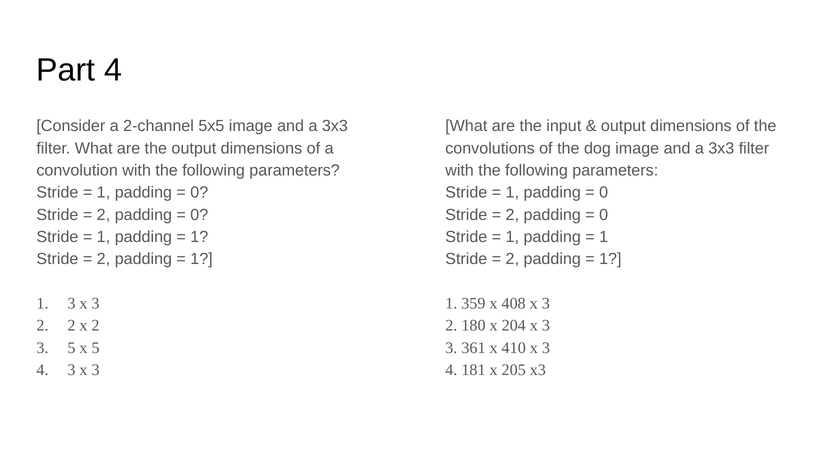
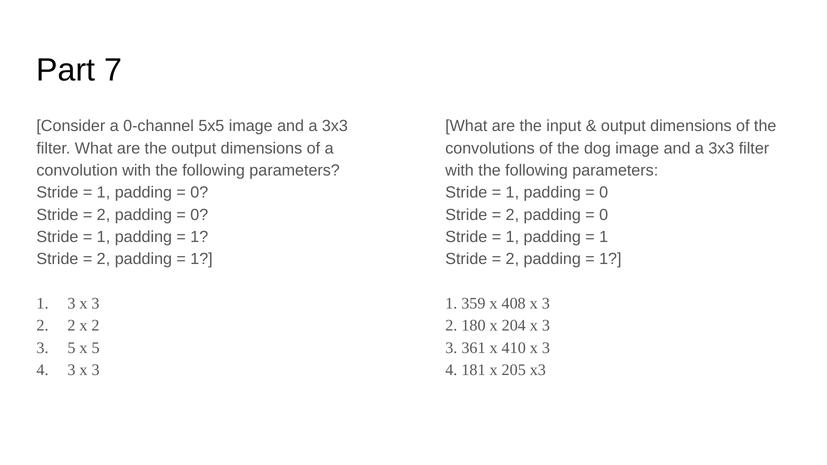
Part 4: 4 -> 7
2-channel: 2-channel -> 0-channel
